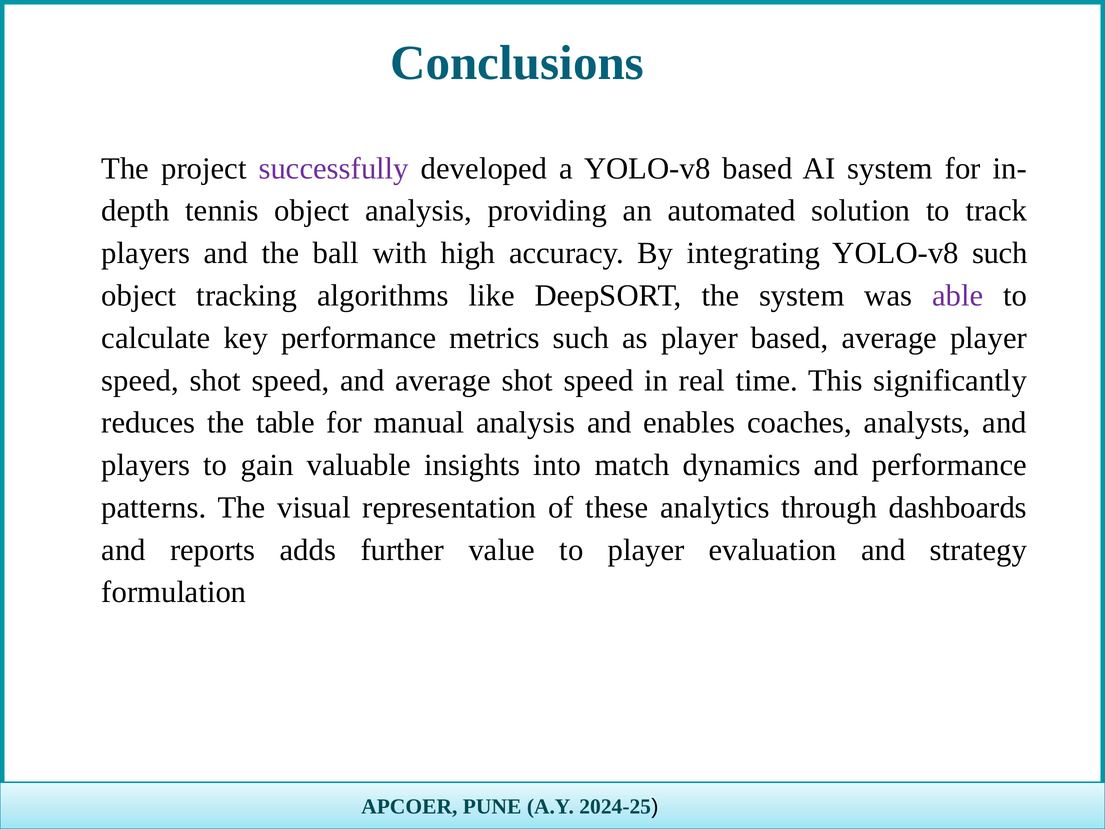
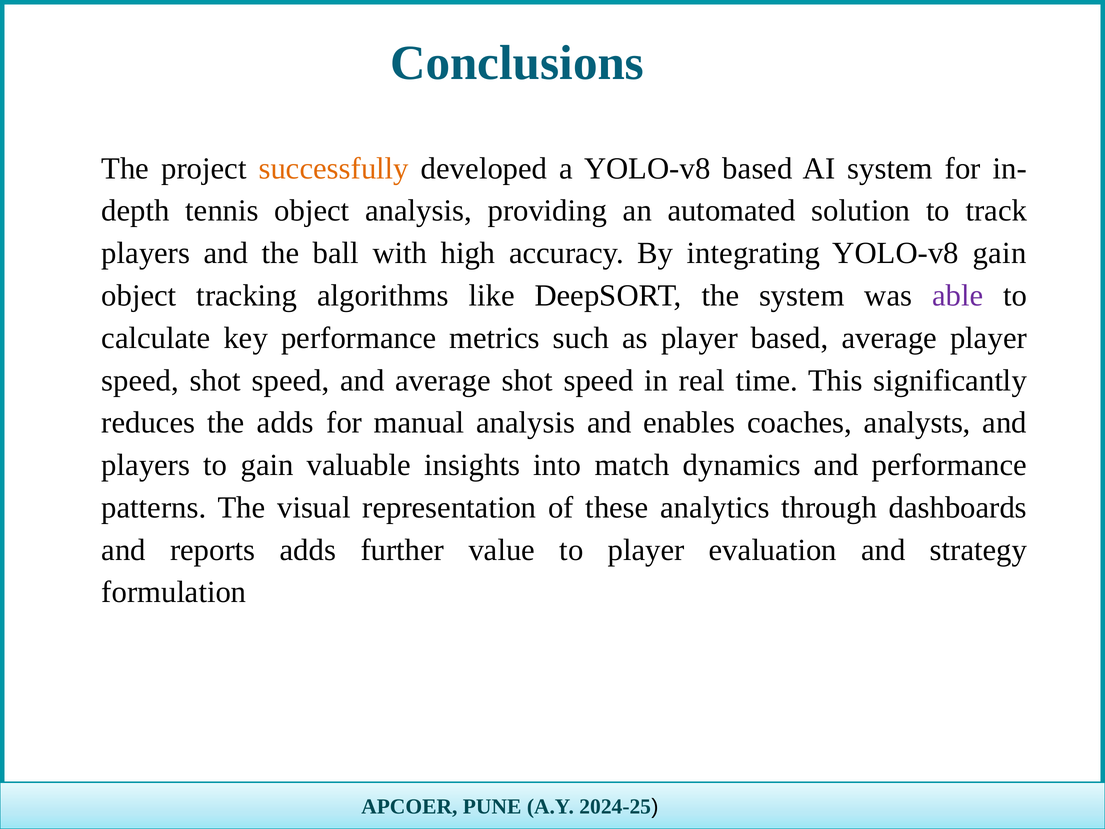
successfully colour: purple -> orange
YOLO-v8 such: such -> gain
the table: table -> adds
